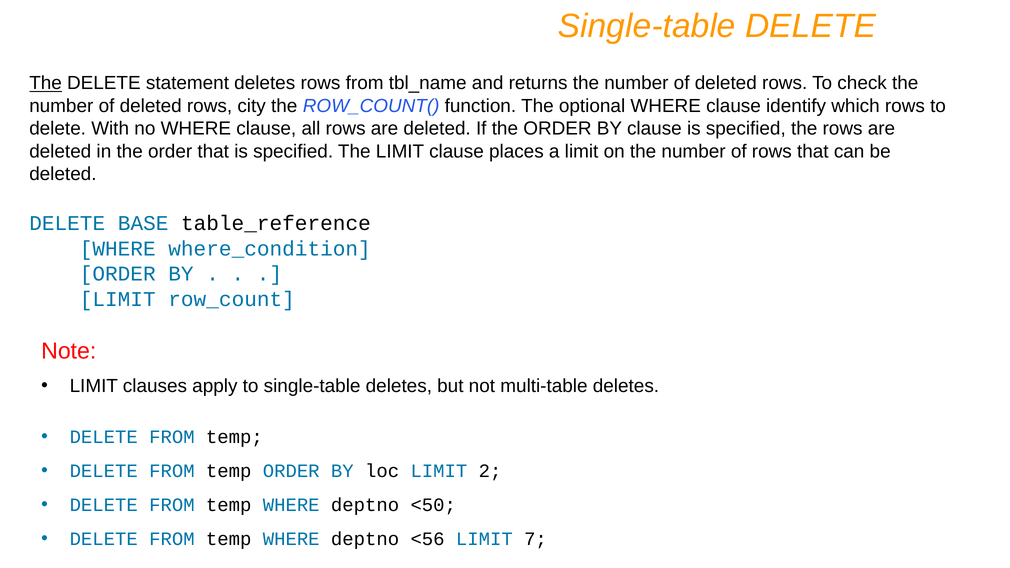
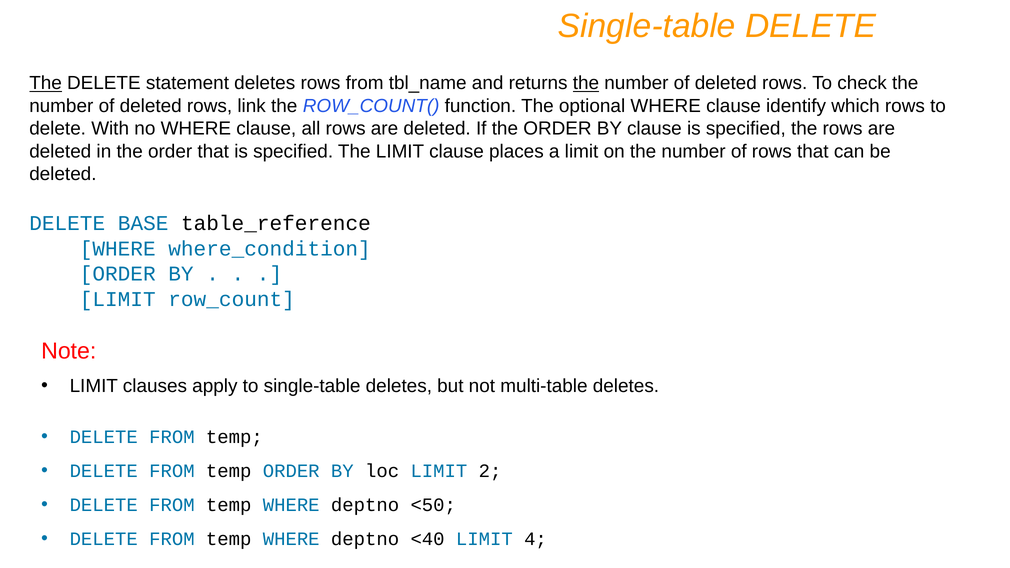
the at (586, 83) underline: none -> present
city: city -> link
<56: <56 -> <40
7: 7 -> 4
